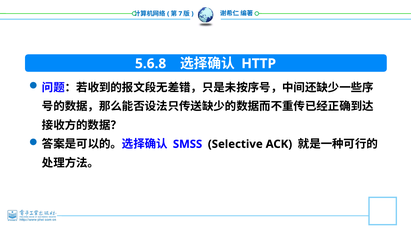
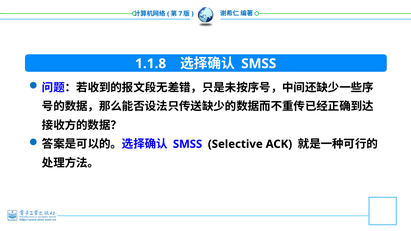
5.6.8: 5.6.8 -> 1.1.8
HTTP at (259, 64): HTTP -> SMSS
